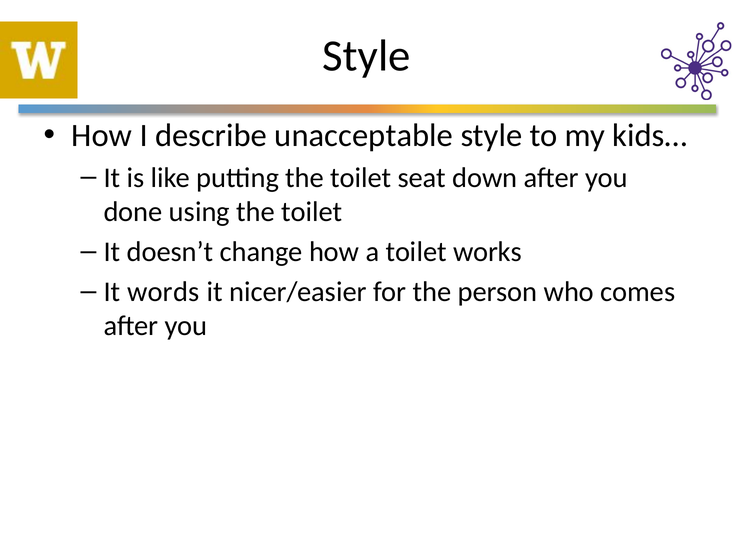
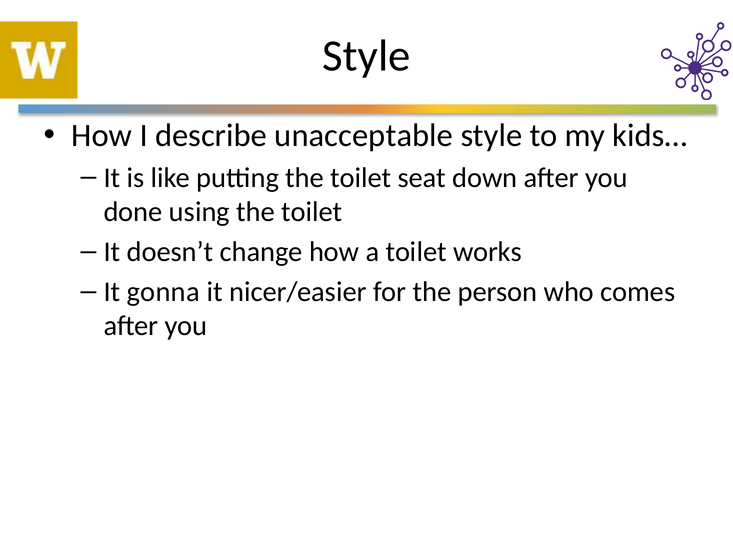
words: words -> gonna
